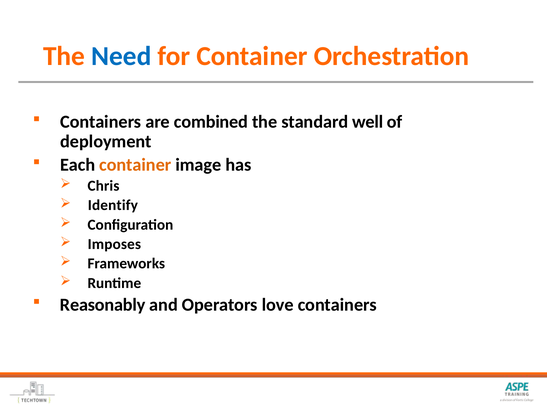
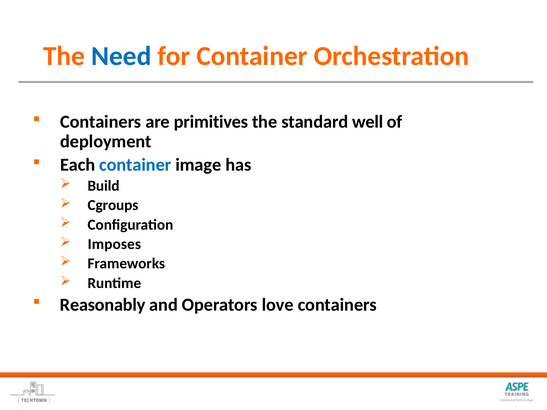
combined: combined -> primitives
container at (135, 165) colour: orange -> blue
Chris: Chris -> Build
Identify: Identify -> Cgroups
